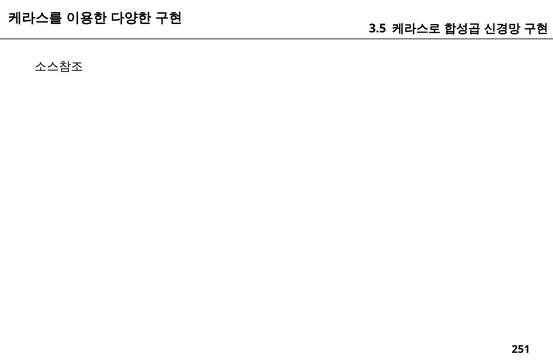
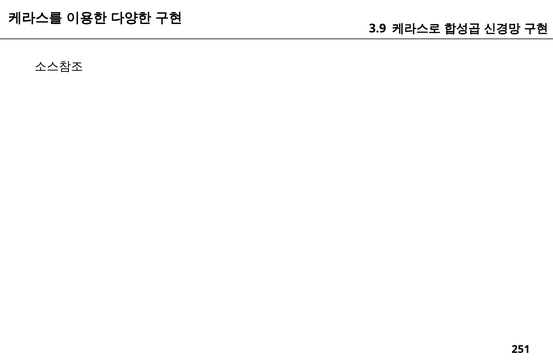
3.5: 3.5 -> 3.9
